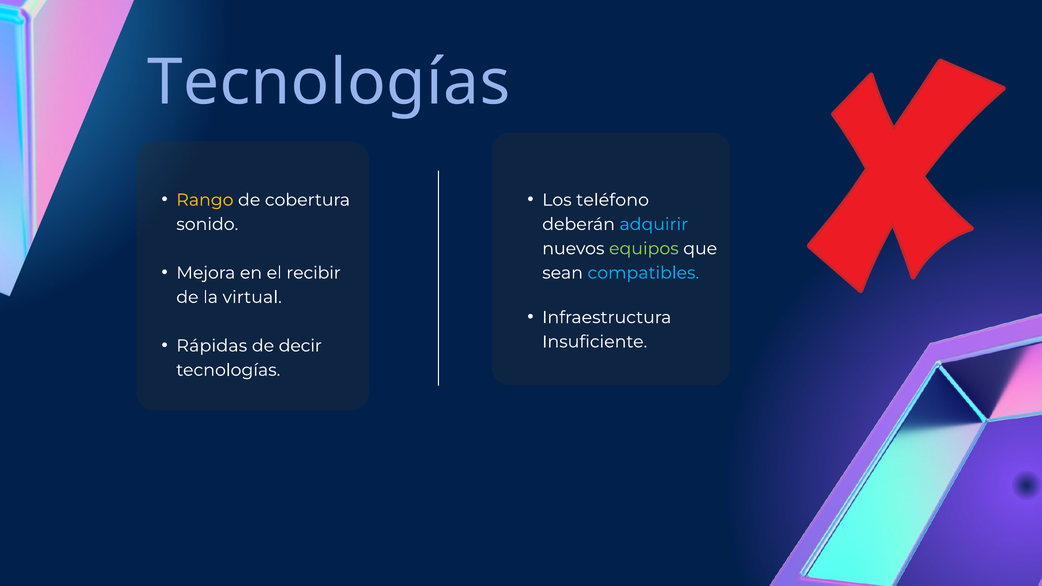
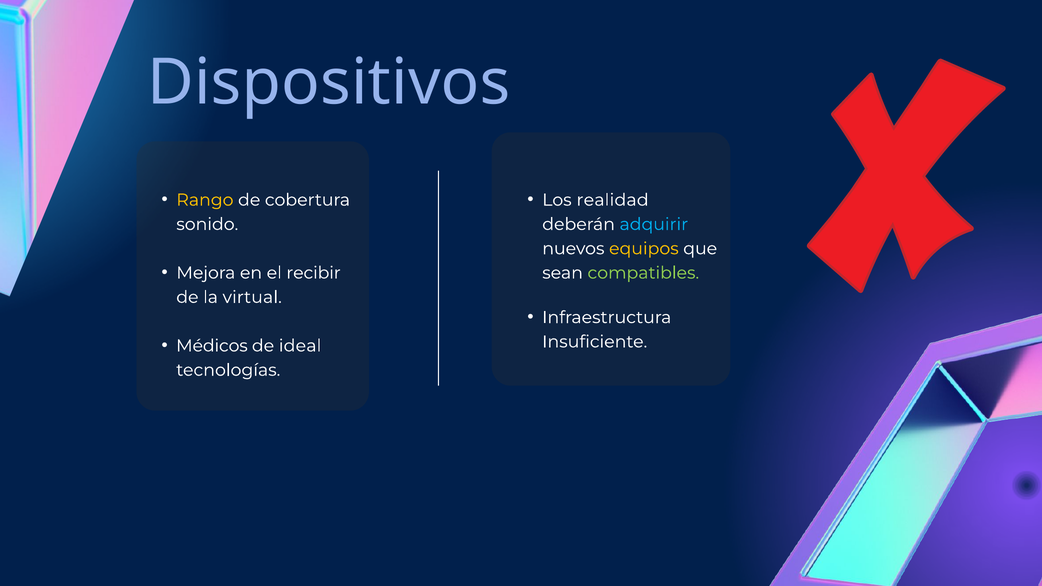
Tecnologías at (329, 82): Tecnologías -> Dispositivos
teléfono: teléfono -> realidad
equipos colour: light green -> yellow
compatibles colour: light blue -> light green
Rápidas: Rápidas -> Médicos
decir: decir -> ideal
